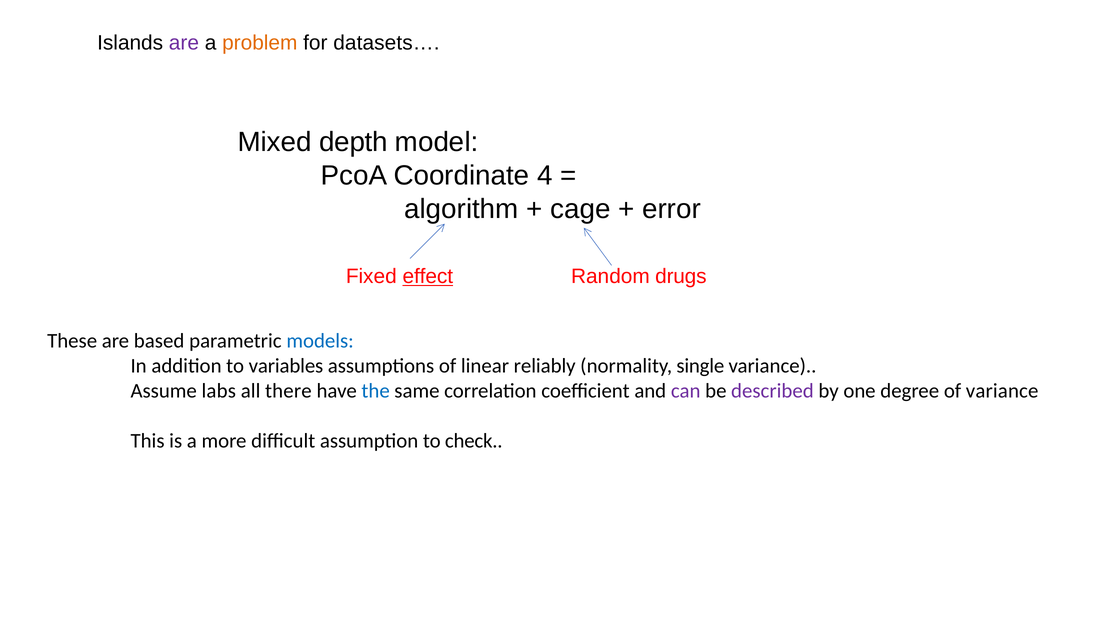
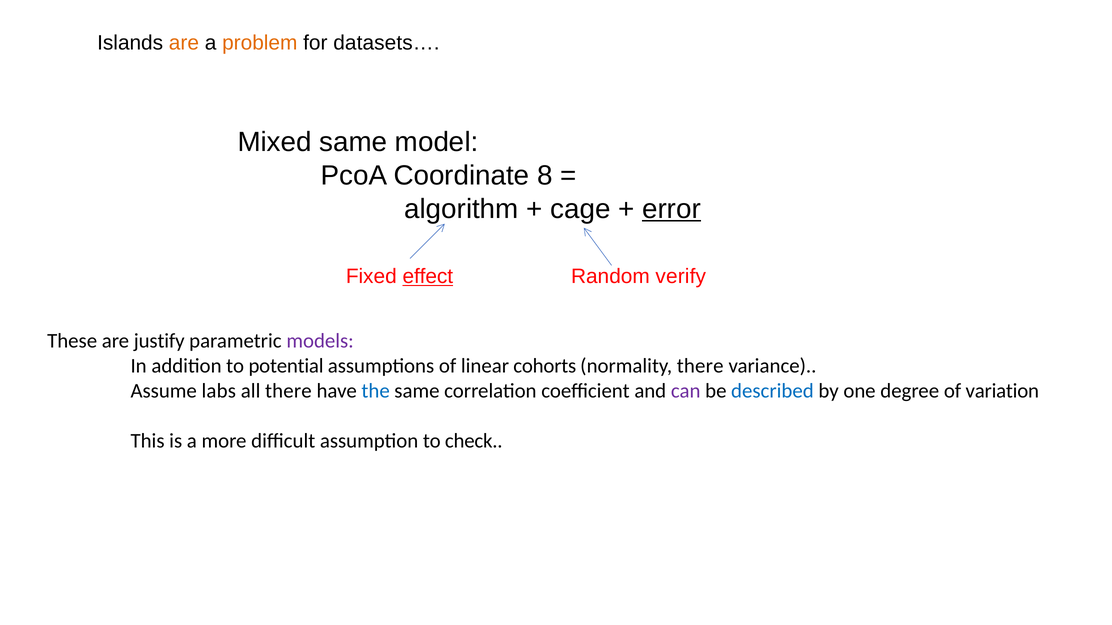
are at (184, 43) colour: purple -> orange
Mixed depth: depth -> same
4: 4 -> 8
error underline: none -> present
drugs: drugs -> verify
based: based -> justify
models colour: blue -> purple
variables: variables -> potential
reliably: reliably -> cohorts
normality single: single -> there
described colour: purple -> blue
of variance: variance -> variation
